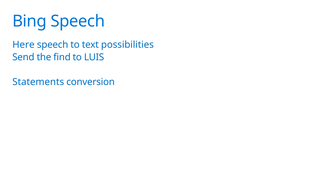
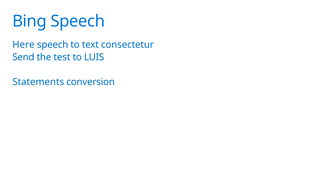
possibilities: possibilities -> consectetur
find: find -> test
